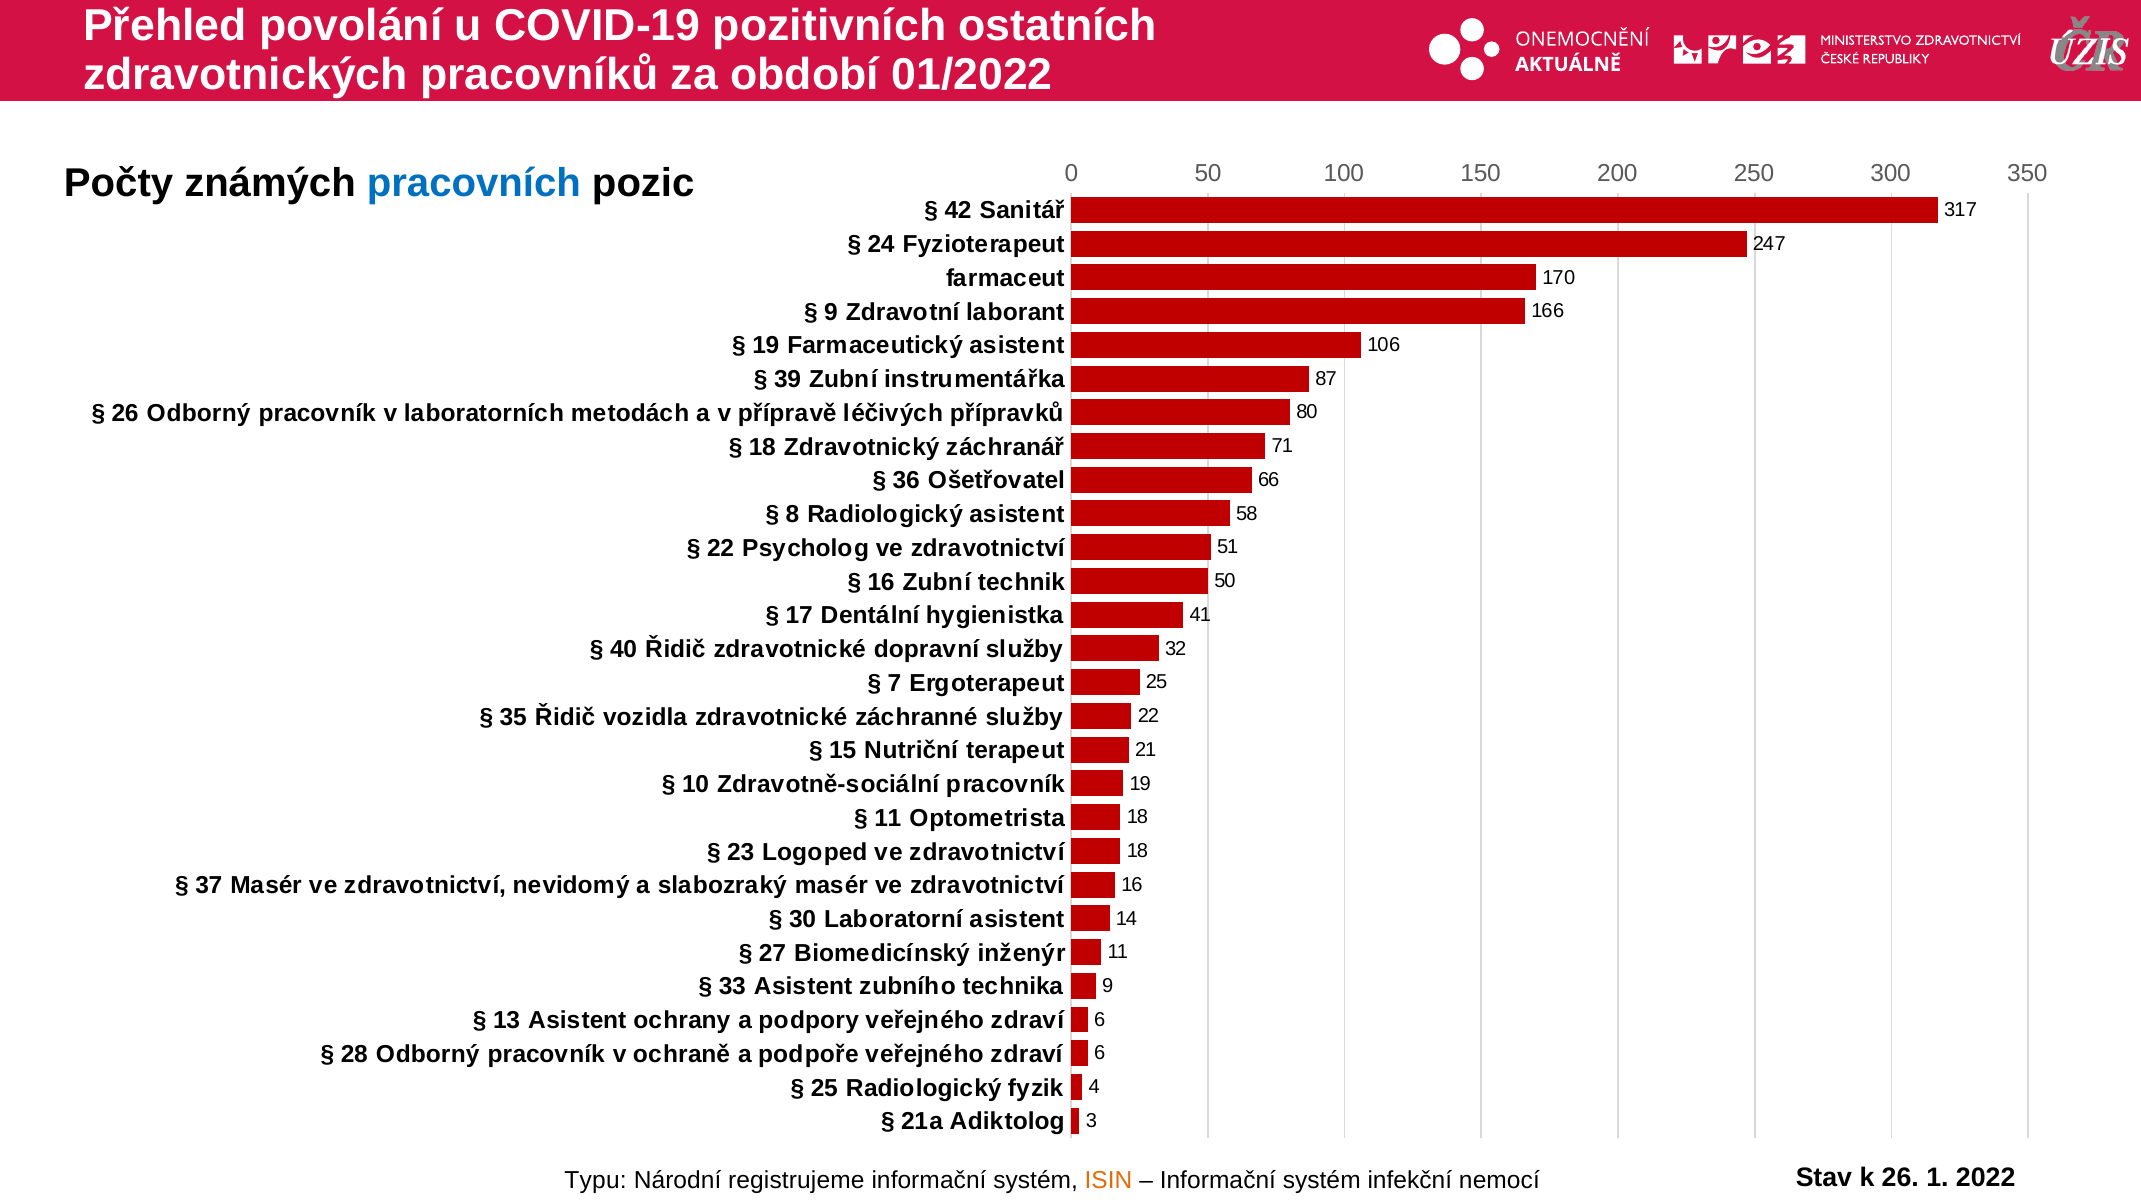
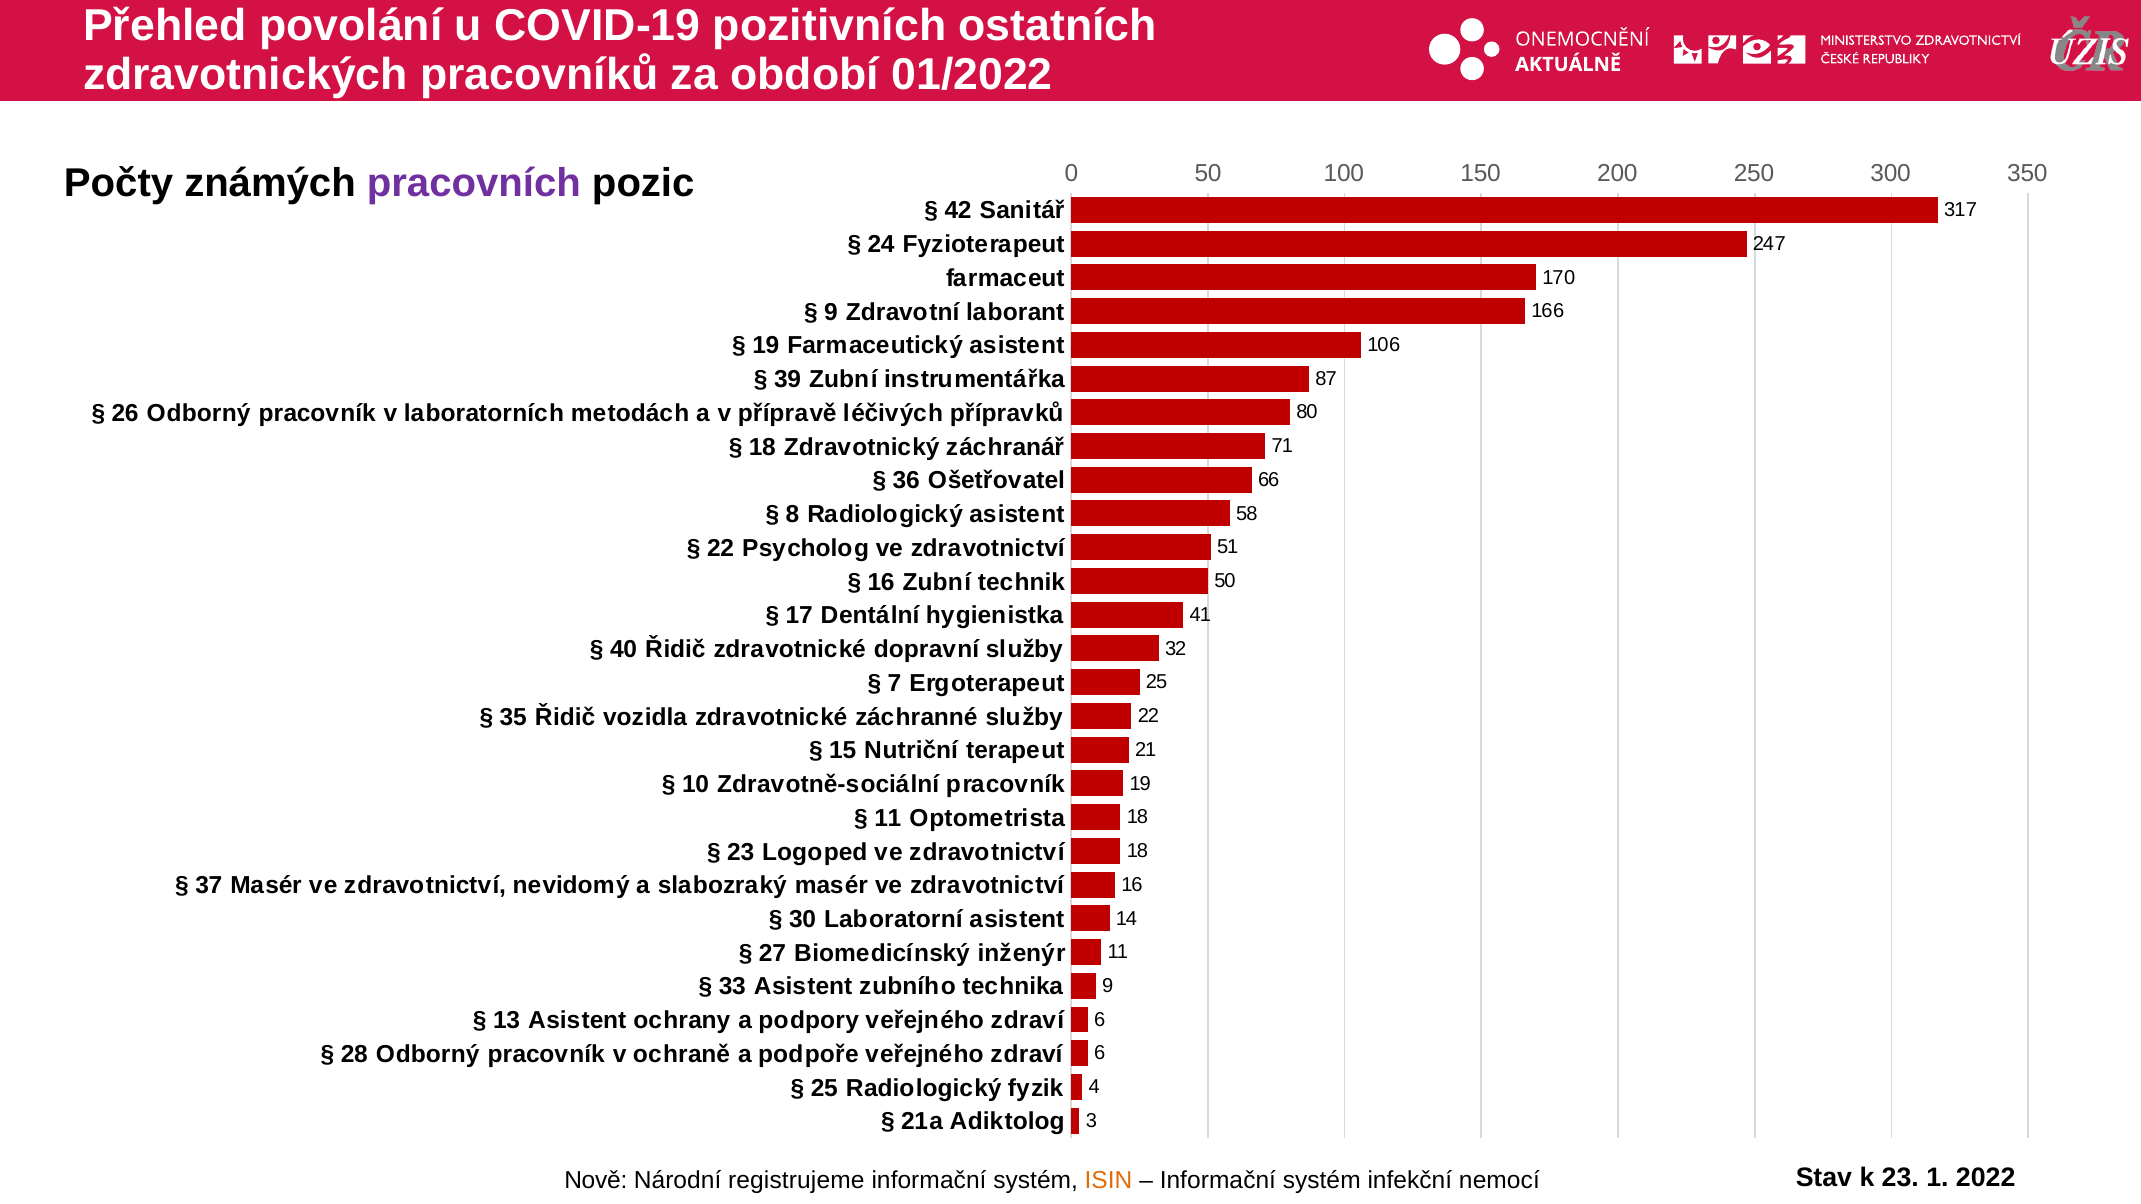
pracovních colour: blue -> purple
k 26: 26 -> 23
Typu: Typu -> Nově
